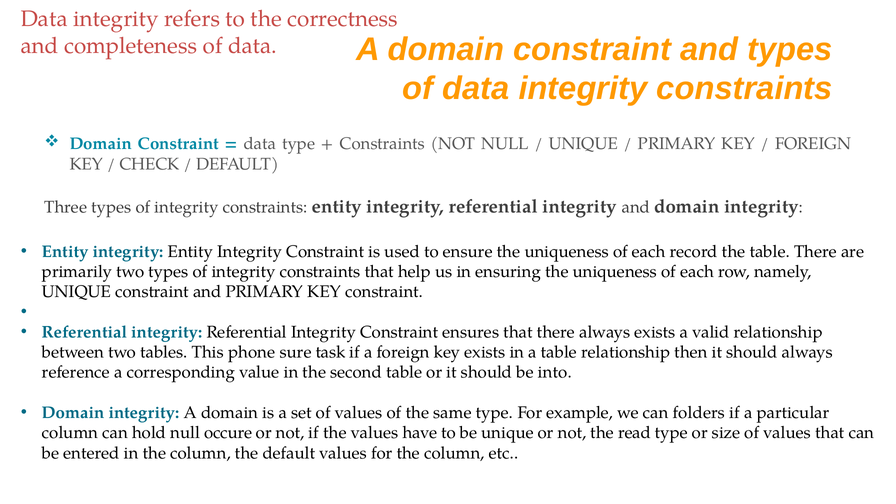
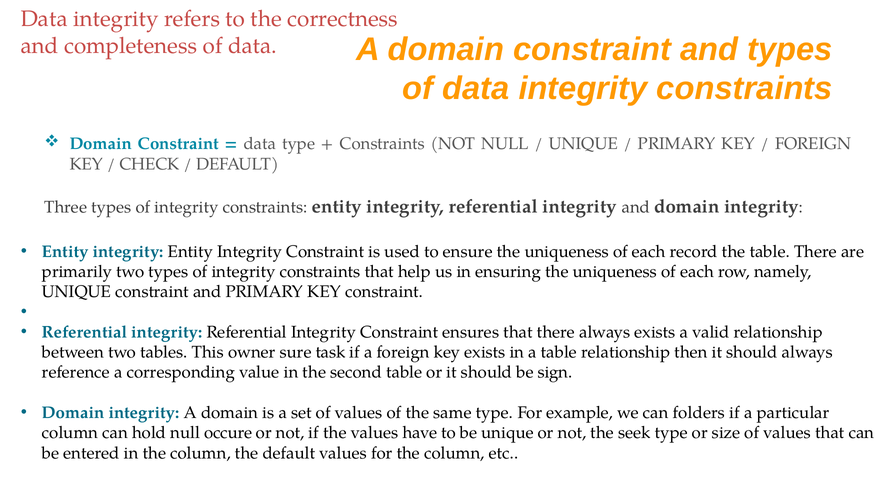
phone: phone -> owner
into: into -> sign
read: read -> seek
